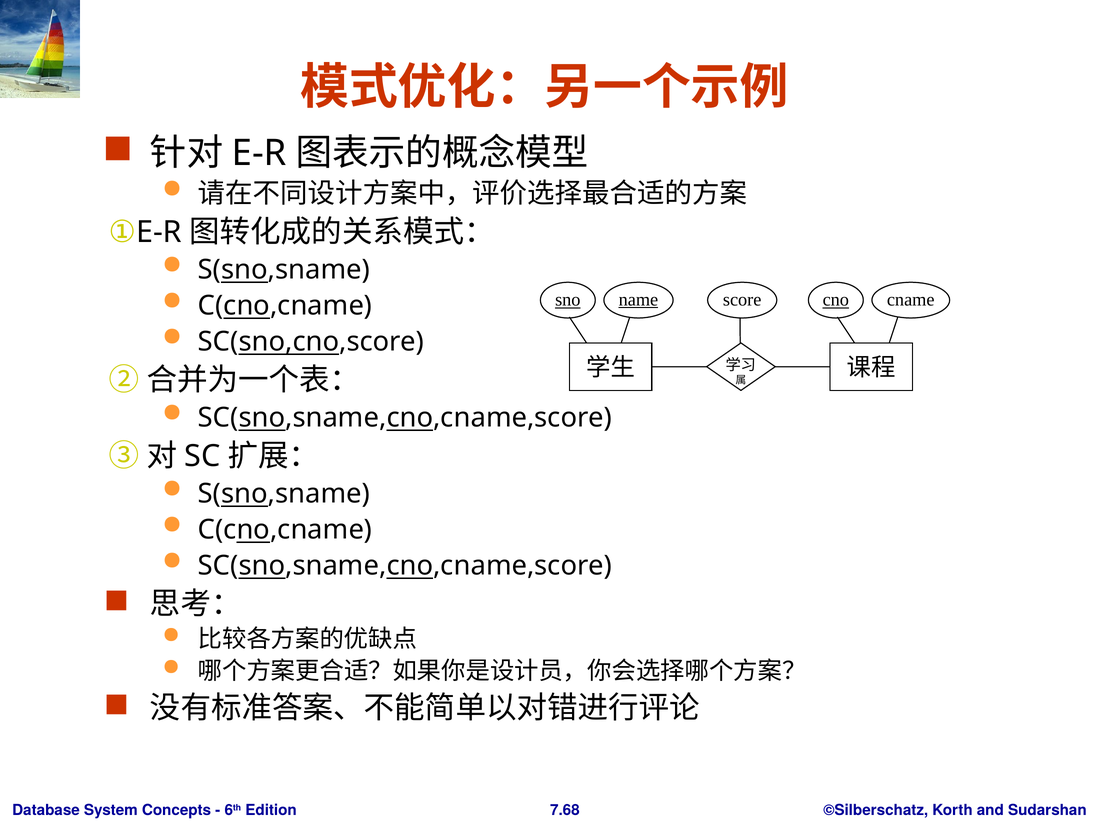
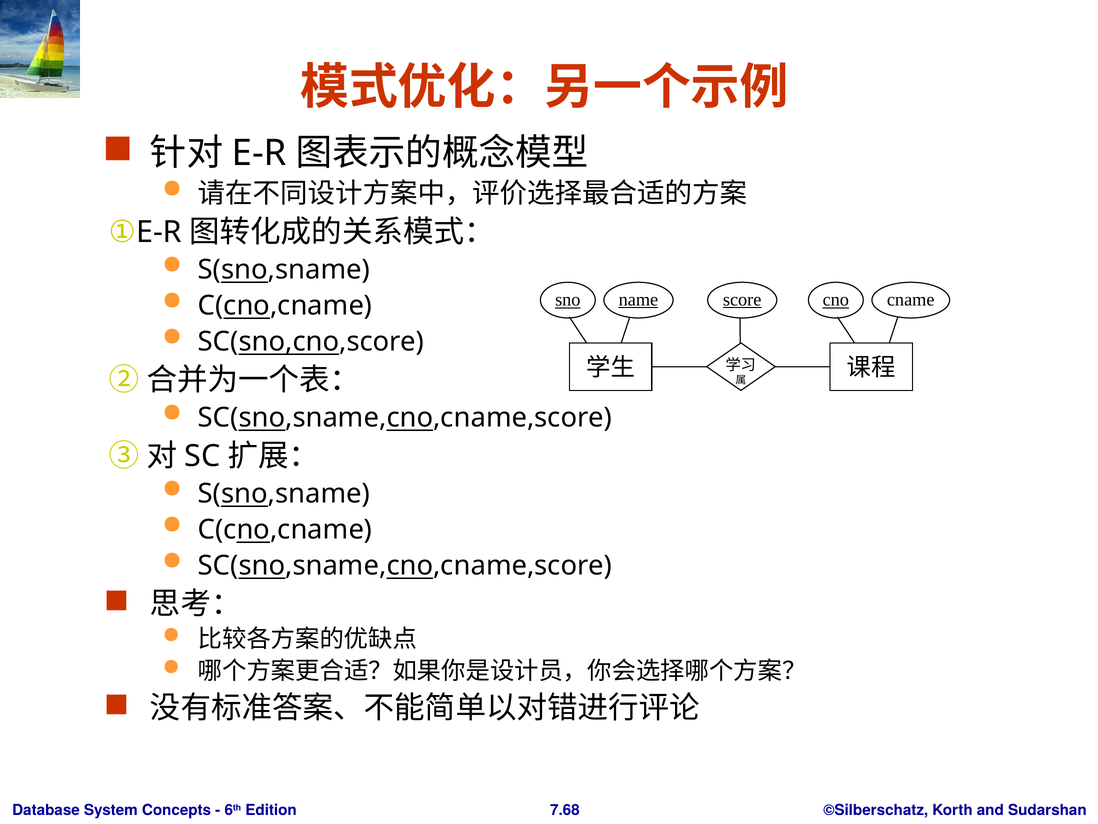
score underline: none -> present
